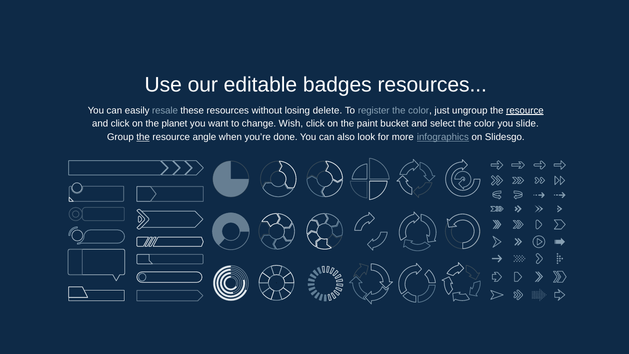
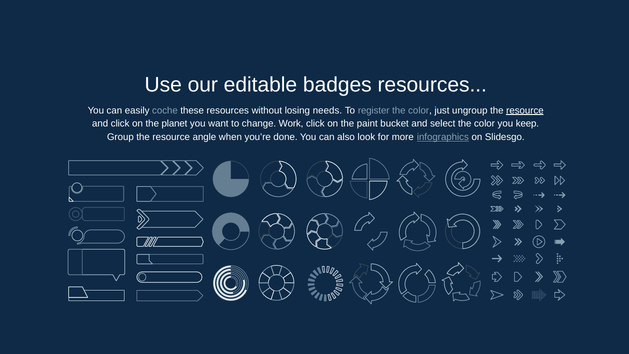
resale: resale -> coche
delete: delete -> needs
Wish: Wish -> Work
slide: slide -> keep
the at (143, 137) underline: present -> none
